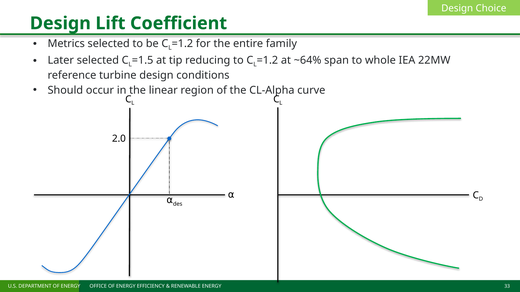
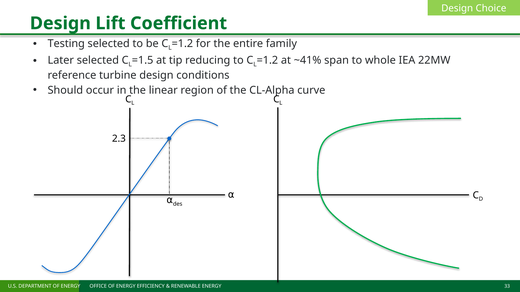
Metrics: Metrics -> Testing
~64%: ~64% -> ~41%
2.0: 2.0 -> 2.3
